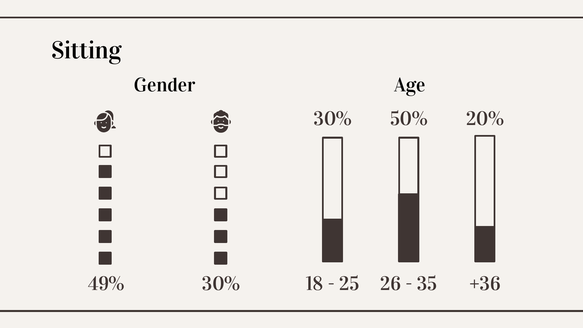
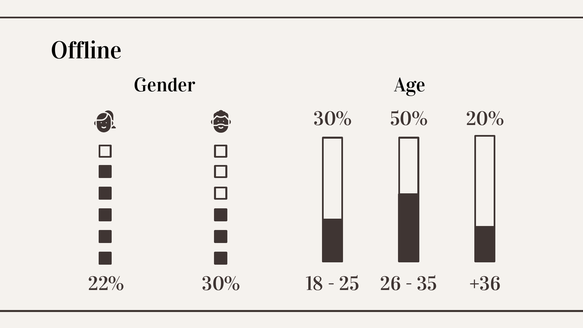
Sitting: Sitting -> Offline
49%: 49% -> 22%
